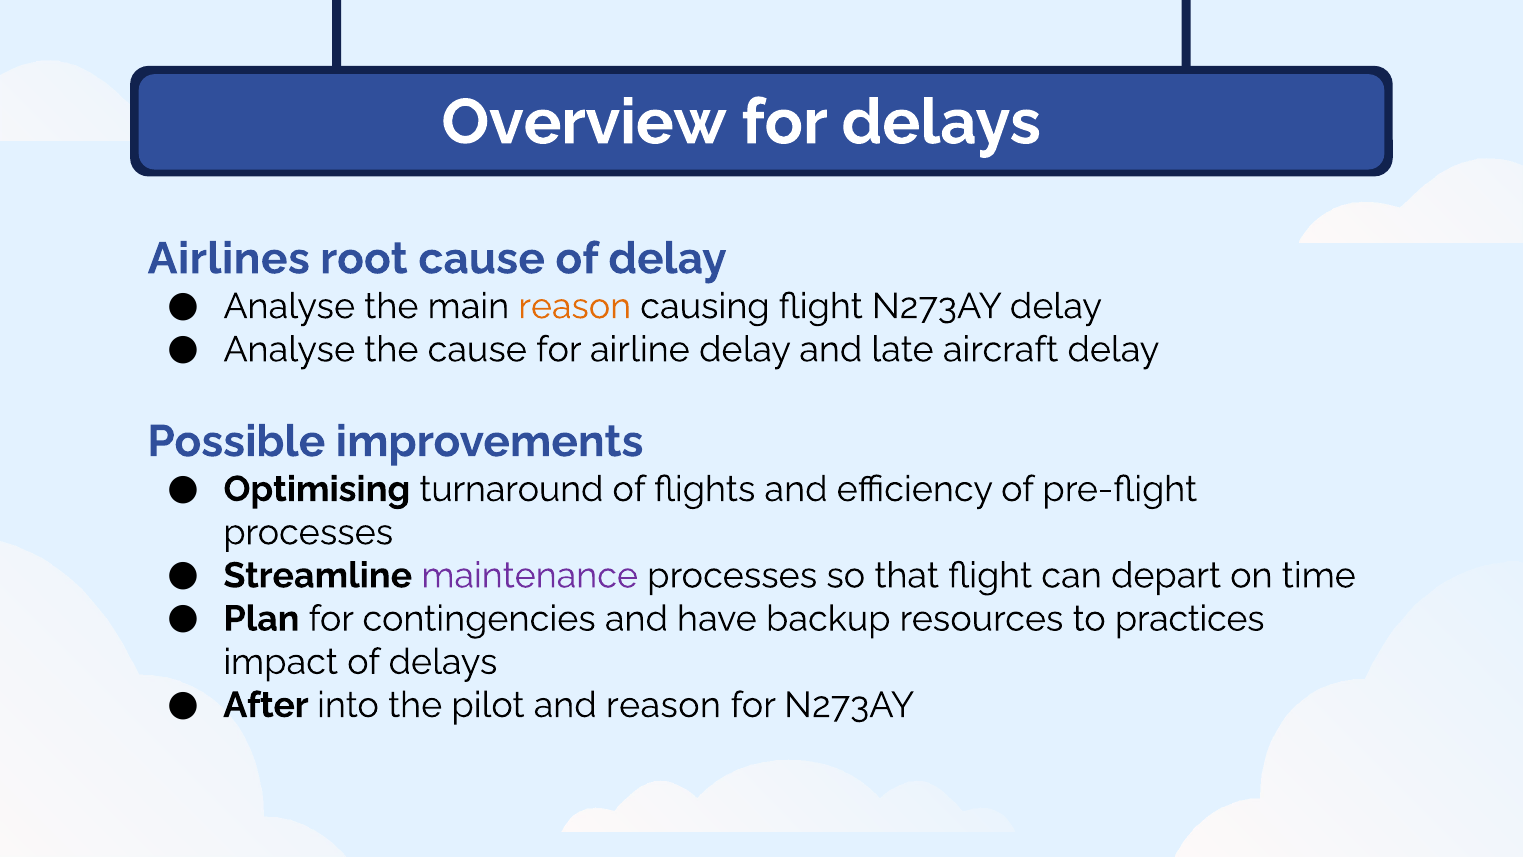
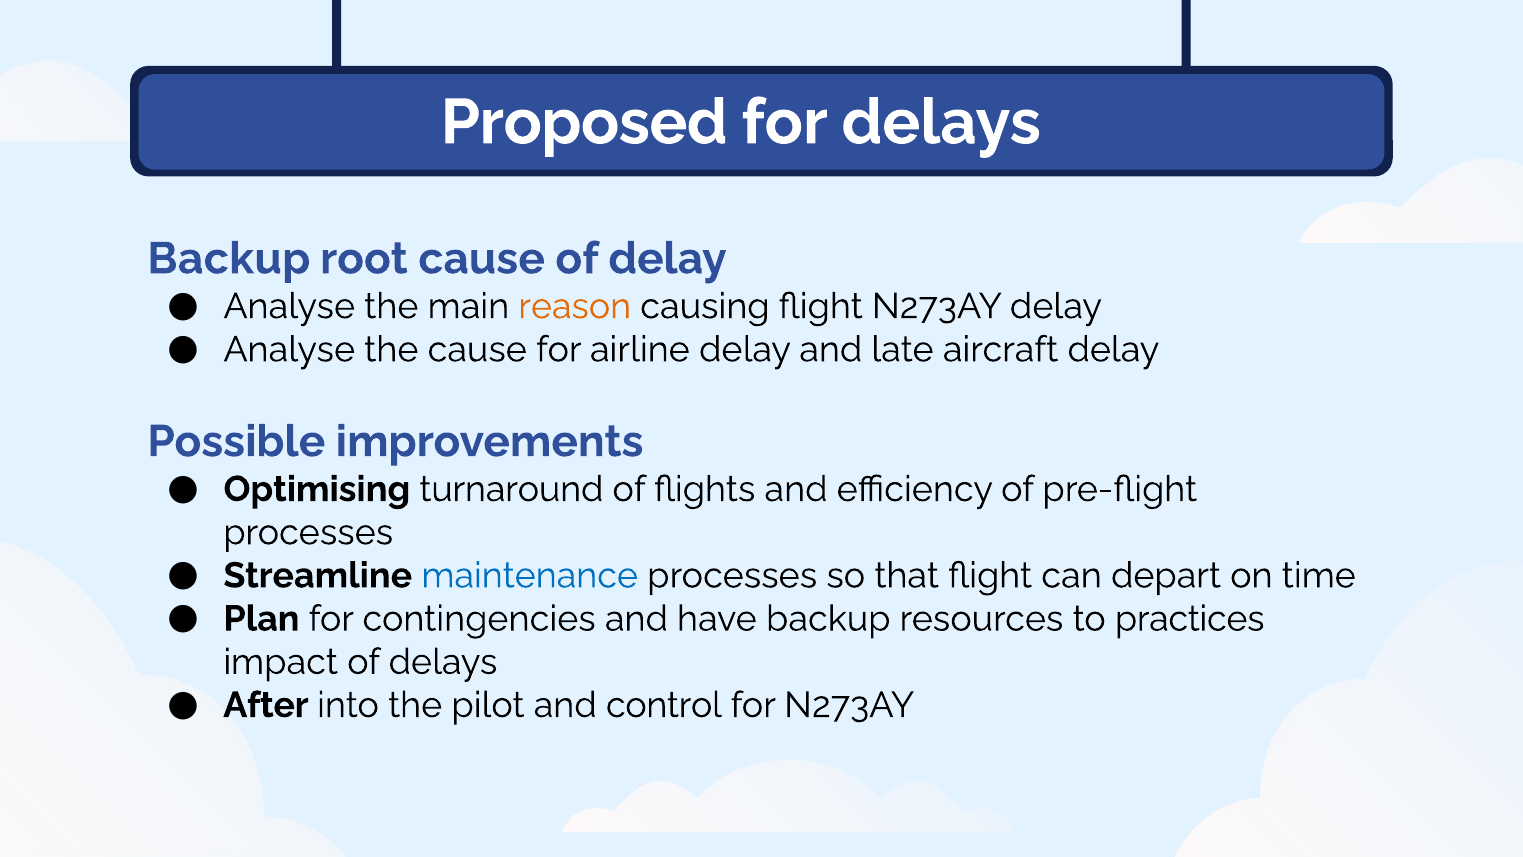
Overview: Overview -> Proposed
Airlines at (229, 259): Airlines -> Backup
maintenance colour: purple -> blue
and reason: reason -> control
